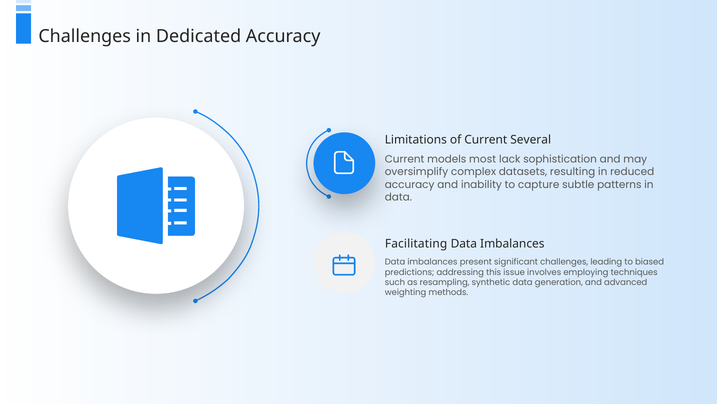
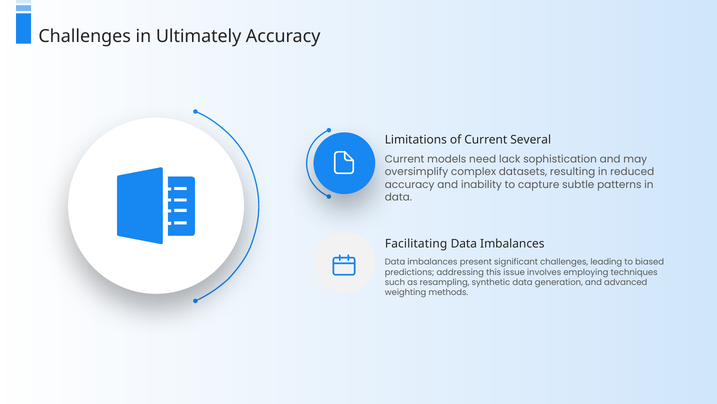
Dedicated: Dedicated -> Ultimately
most: most -> need
